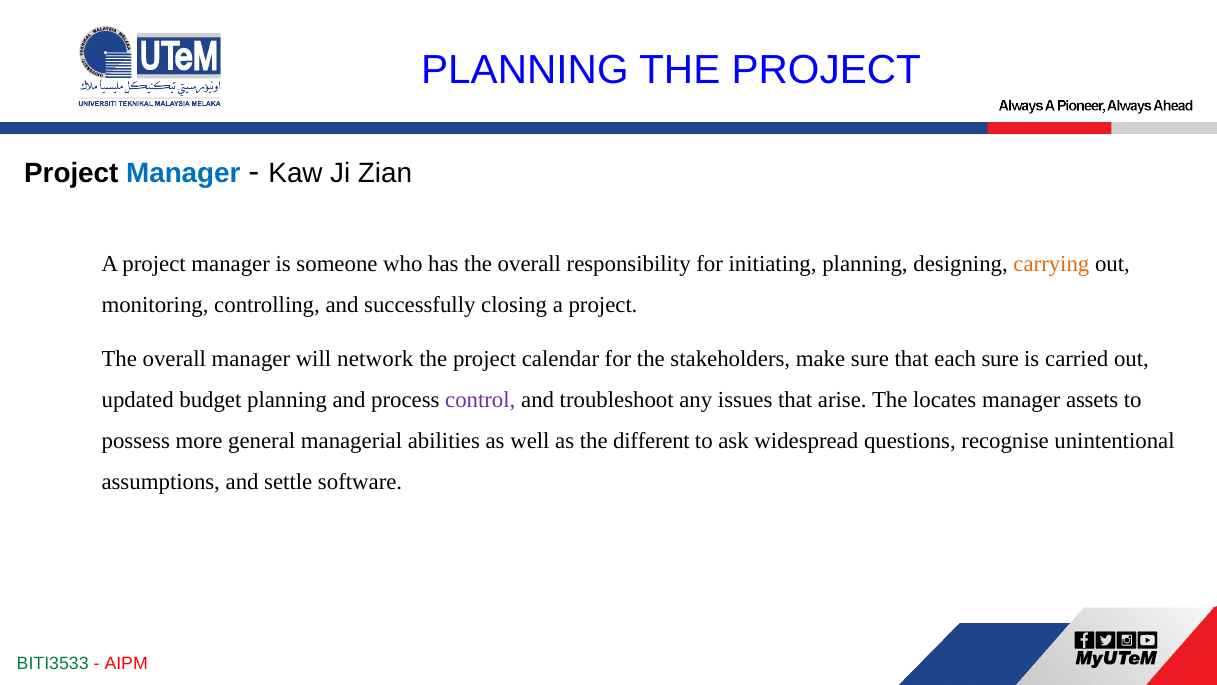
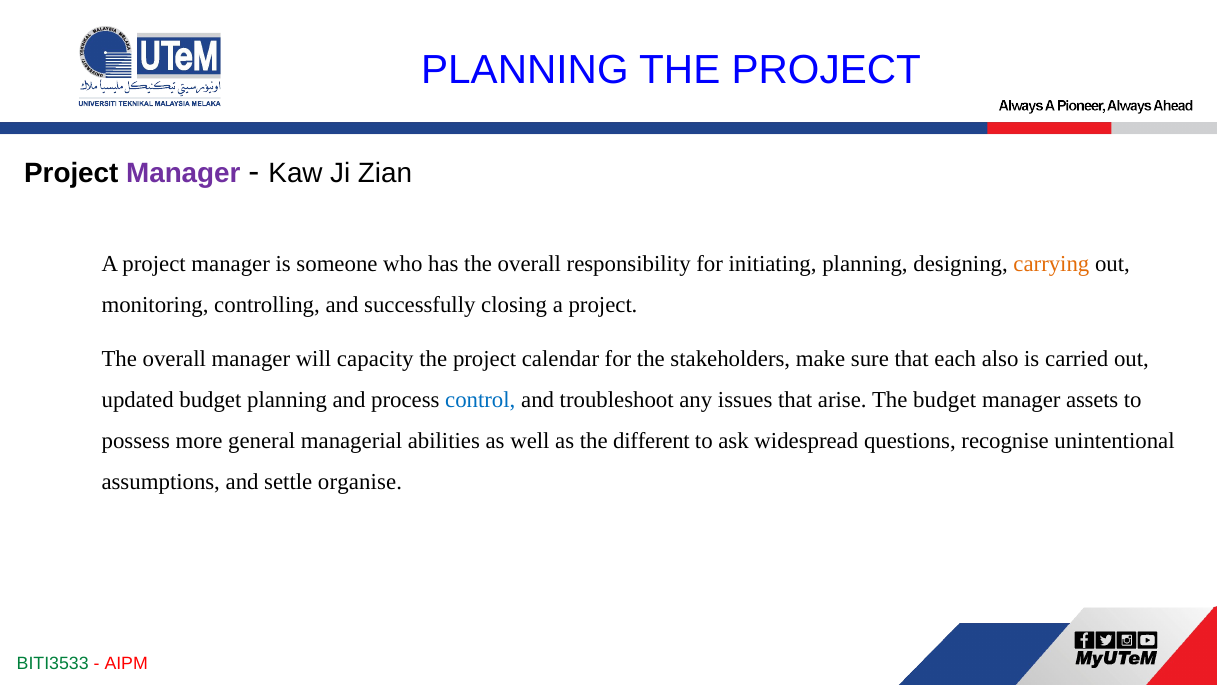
Manager at (183, 173) colour: blue -> purple
network: network -> capacity
each sure: sure -> also
control colour: purple -> blue
The locates: locates -> budget
software: software -> organise
